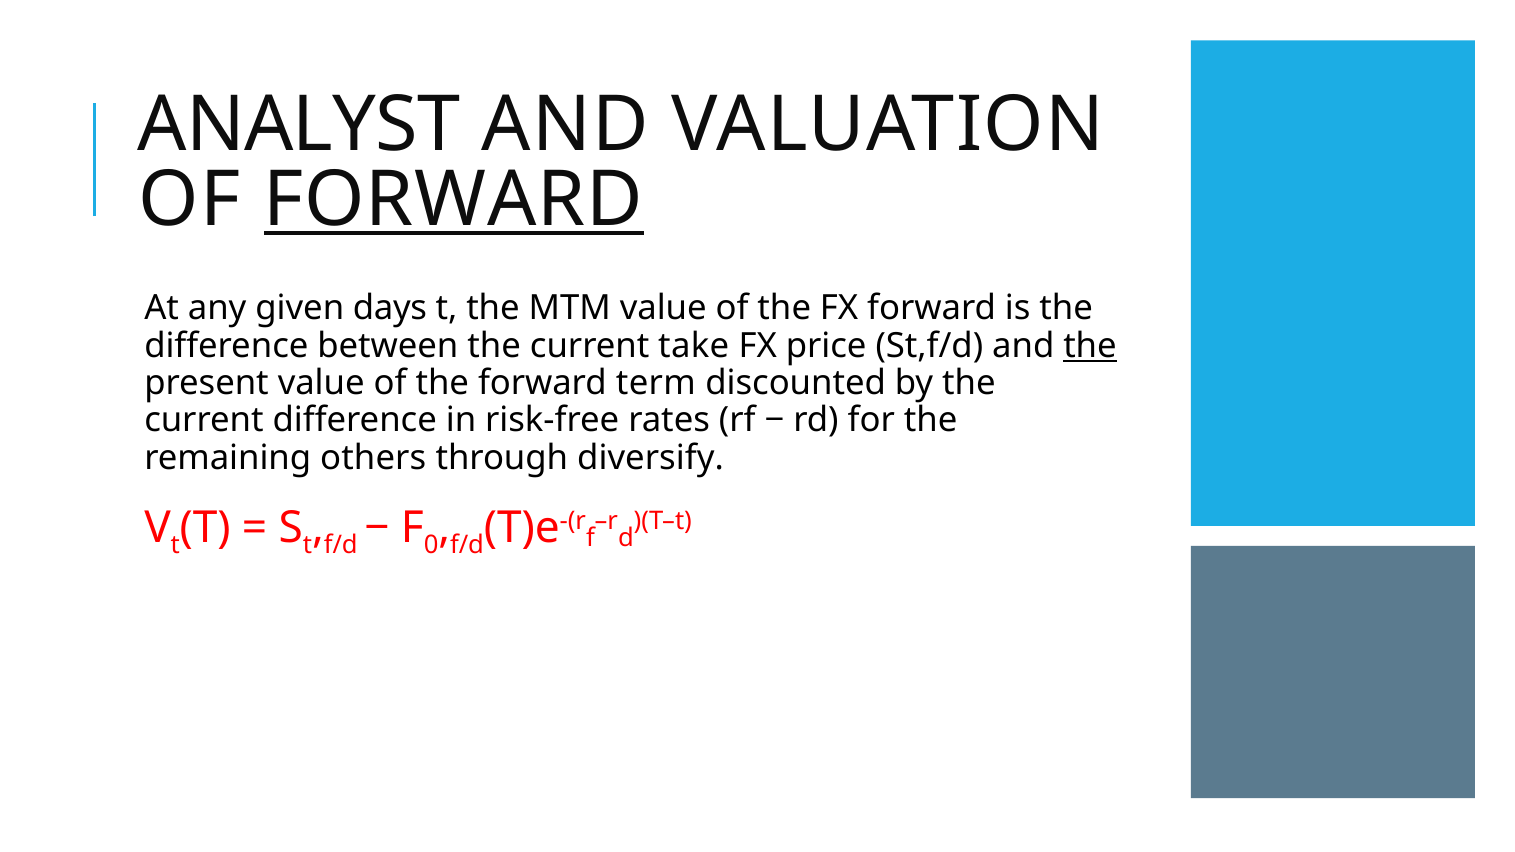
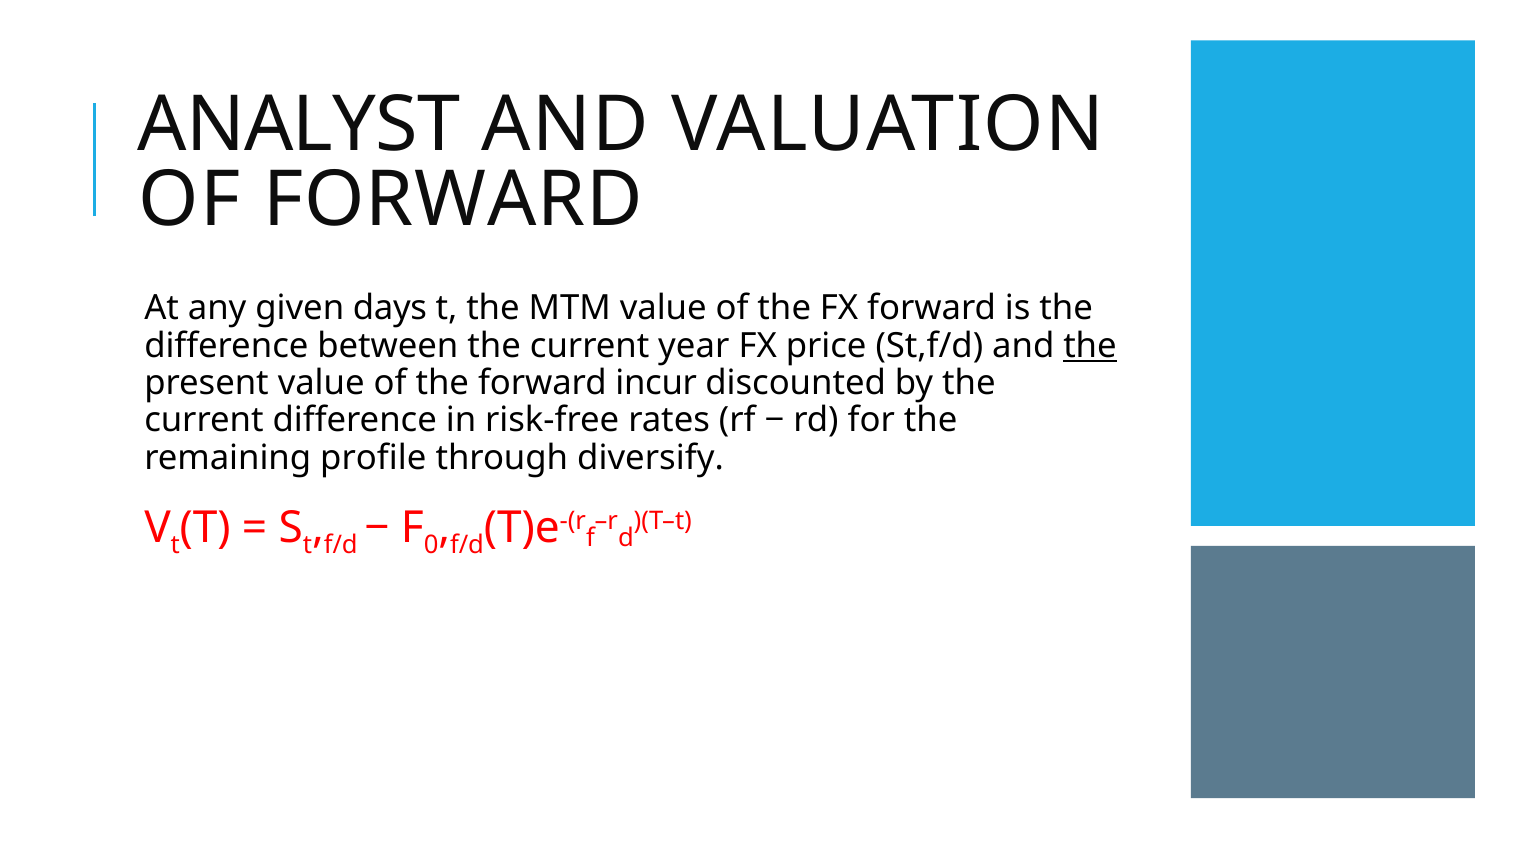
FORWARD at (453, 200) underline: present -> none
take: take -> year
term: term -> incur
others: others -> profile
